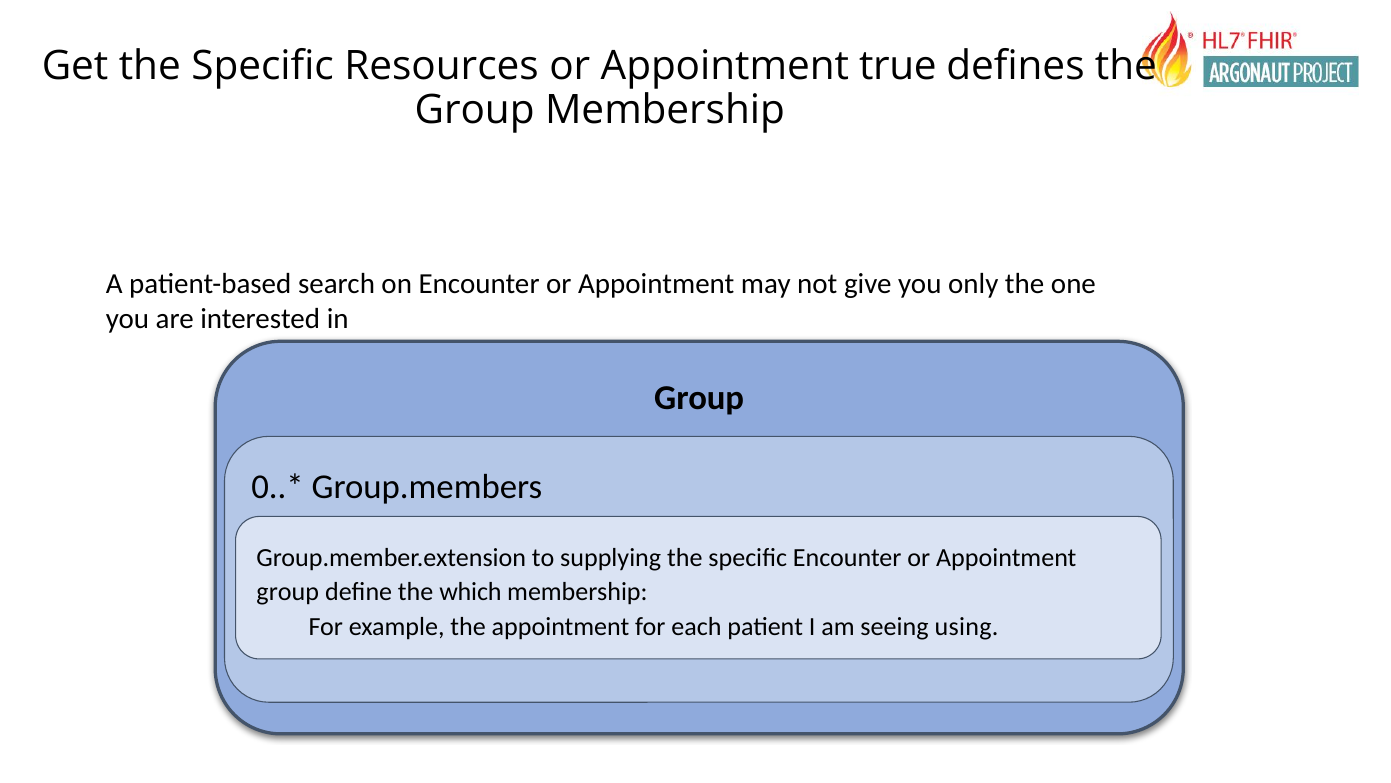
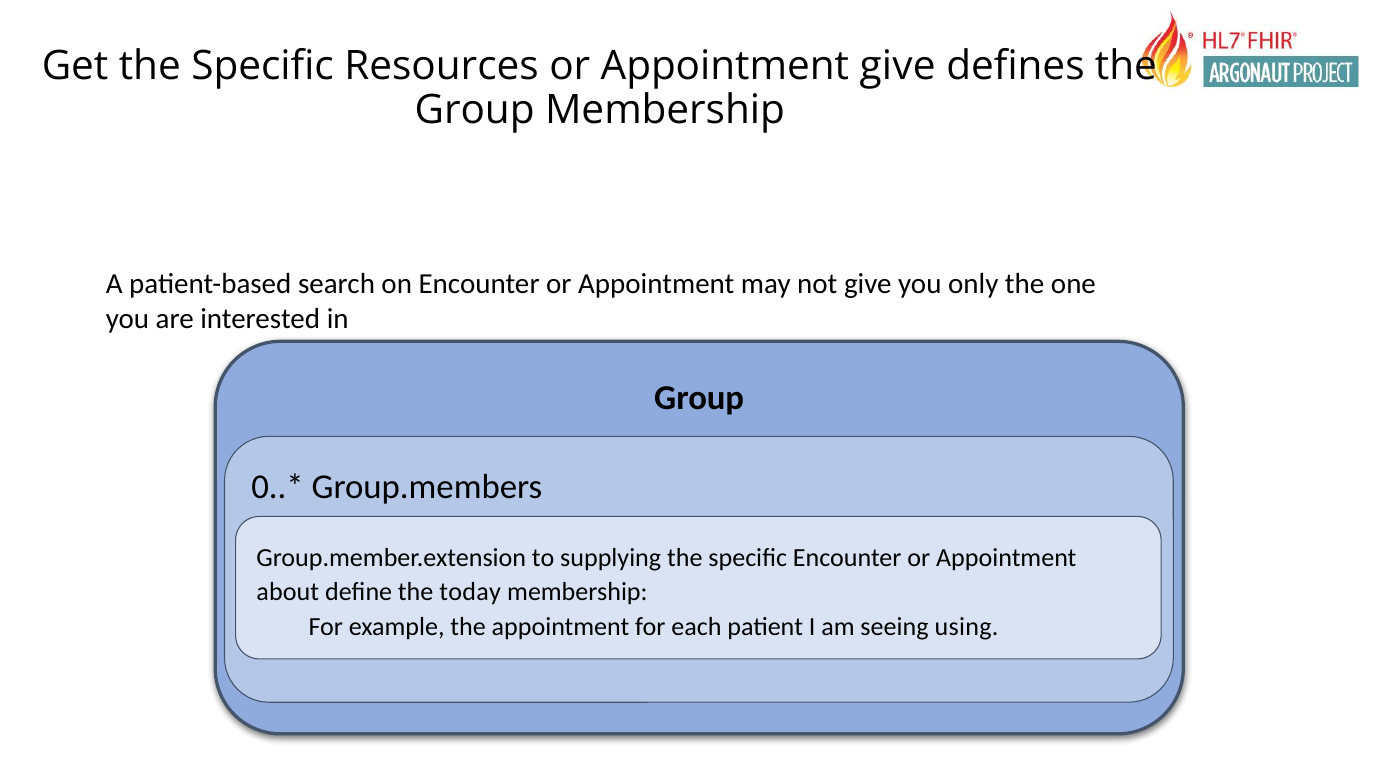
Appointment true: true -> give
group at (288, 592): group -> about
which: which -> today
